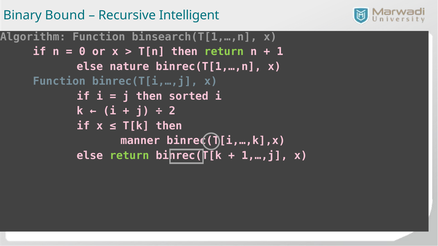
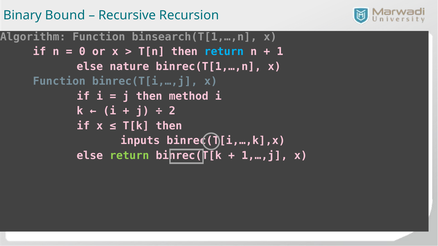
Intelligent: Intelligent -> Recursion
return at (224, 52) colour: light green -> light blue
sorted: sorted -> method
manner: manner -> inputs
